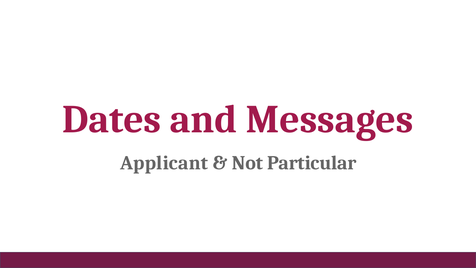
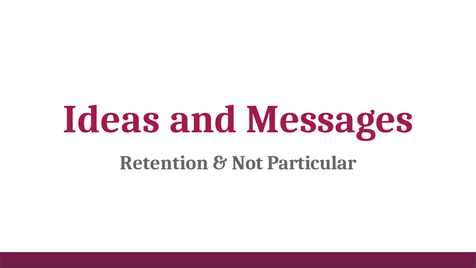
Dates: Dates -> Ideas
Applicant: Applicant -> Retention
